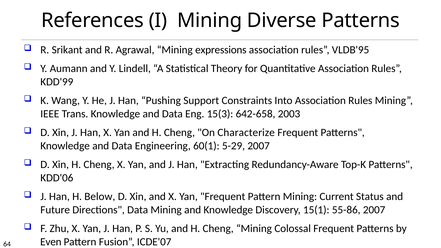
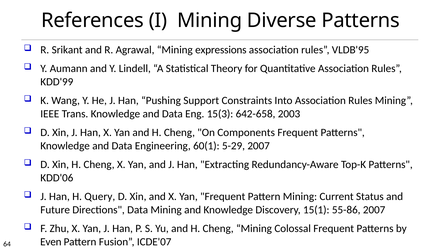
Characterize: Characterize -> Components
Below: Below -> Query
